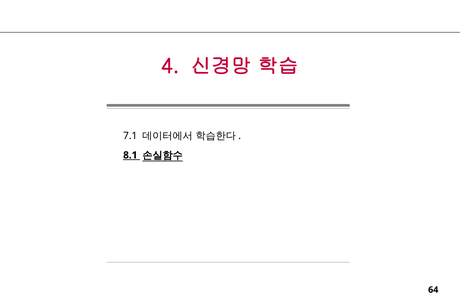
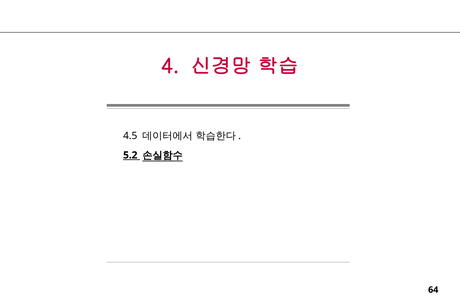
7.1: 7.1 -> 4.5
8.1: 8.1 -> 5.2
